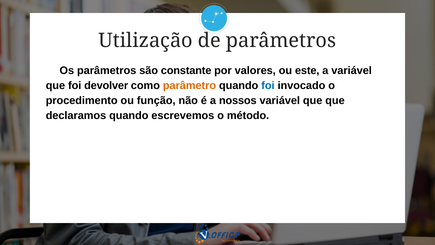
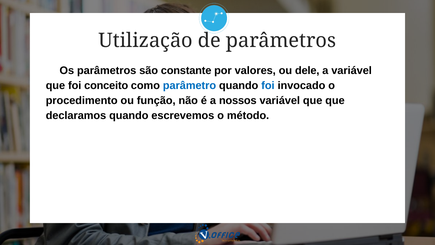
este: este -> dele
devolver: devolver -> conceito
parâmetro colour: orange -> blue
